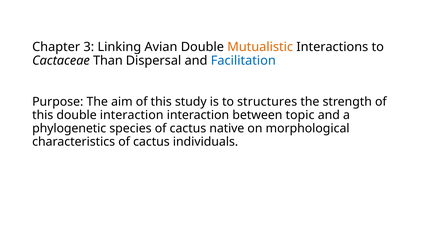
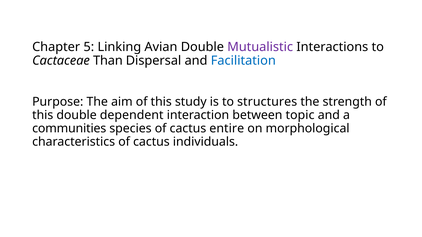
3: 3 -> 5
Mutualistic colour: orange -> purple
double interaction: interaction -> dependent
phylogenetic: phylogenetic -> communities
native: native -> entire
